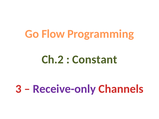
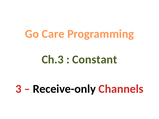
Flow: Flow -> Care
Ch.2: Ch.2 -> Ch.3
Receive-only colour: purple -> black
